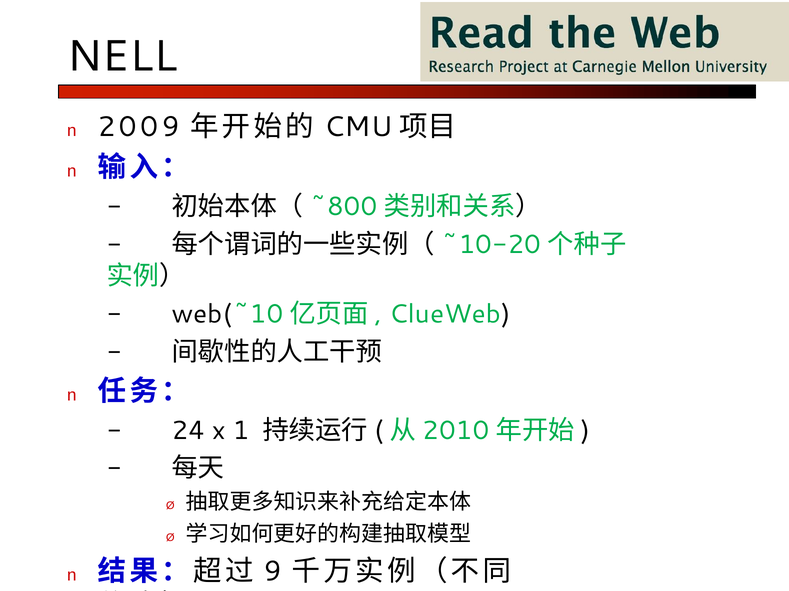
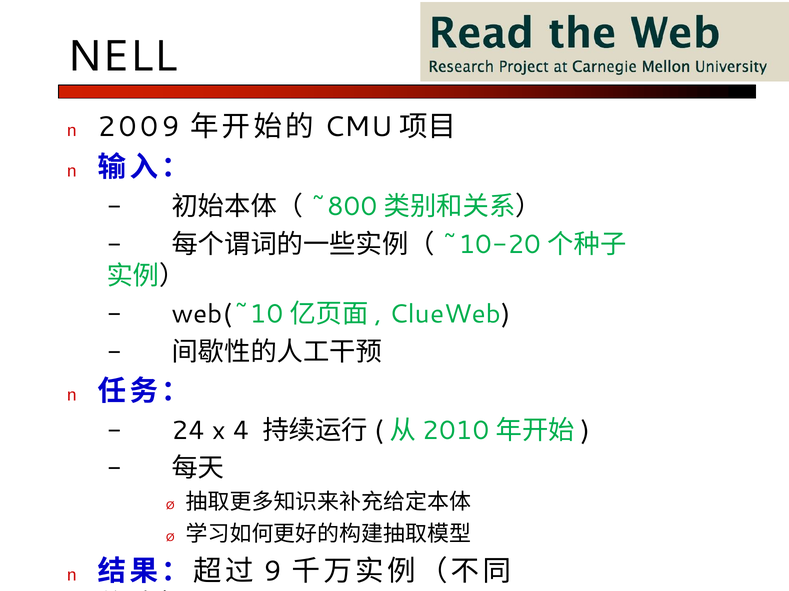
1: 1 -> 4
